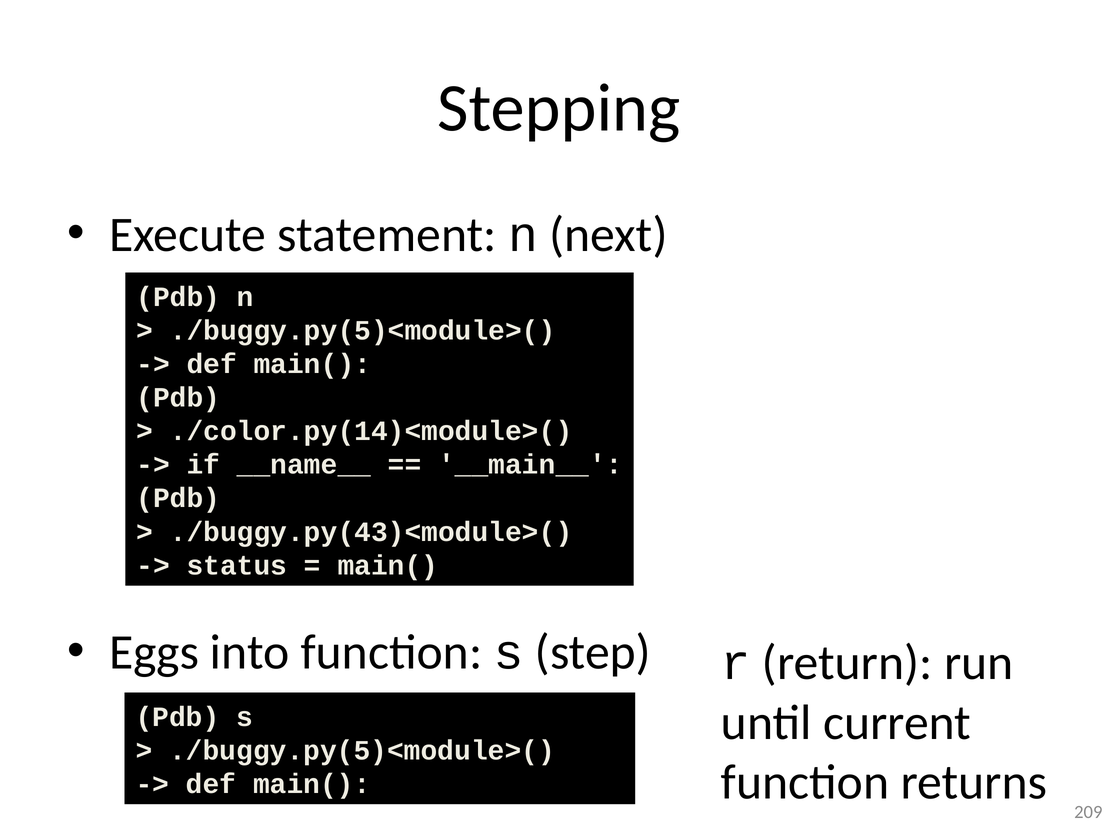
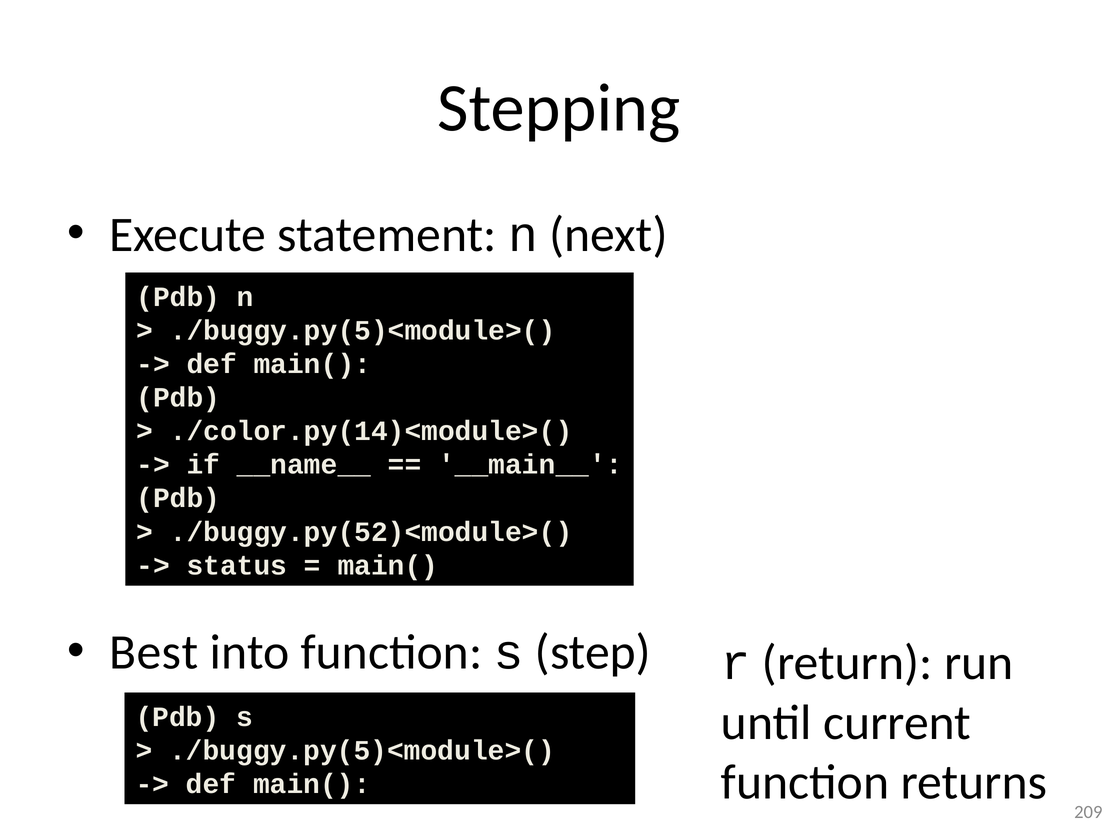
./buggy.py(43)<module>(: ./buggy.py(43)<module>( -> ./buggy.py(52)<module>(
Eggs: Eggs -> Best
